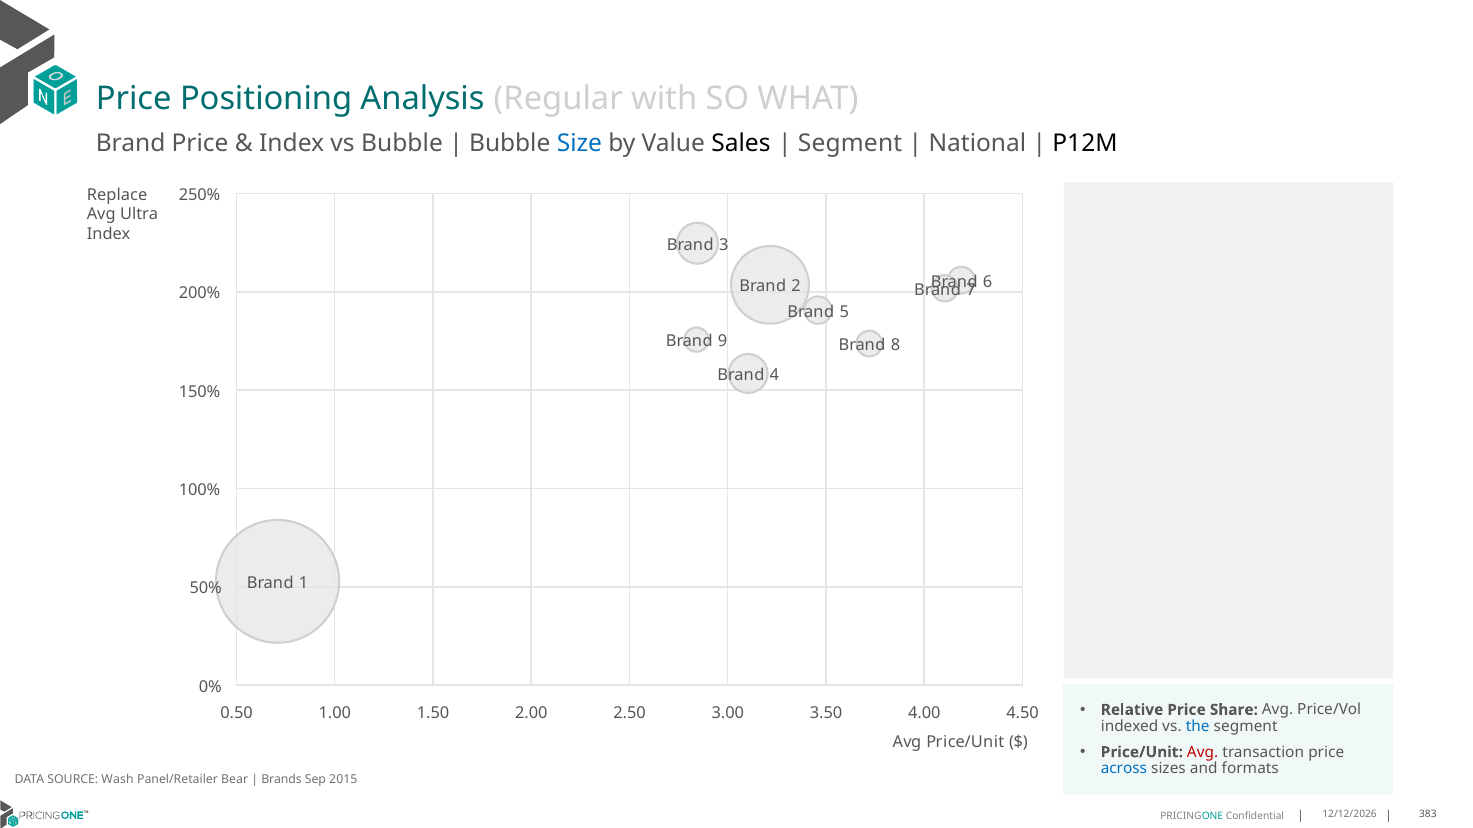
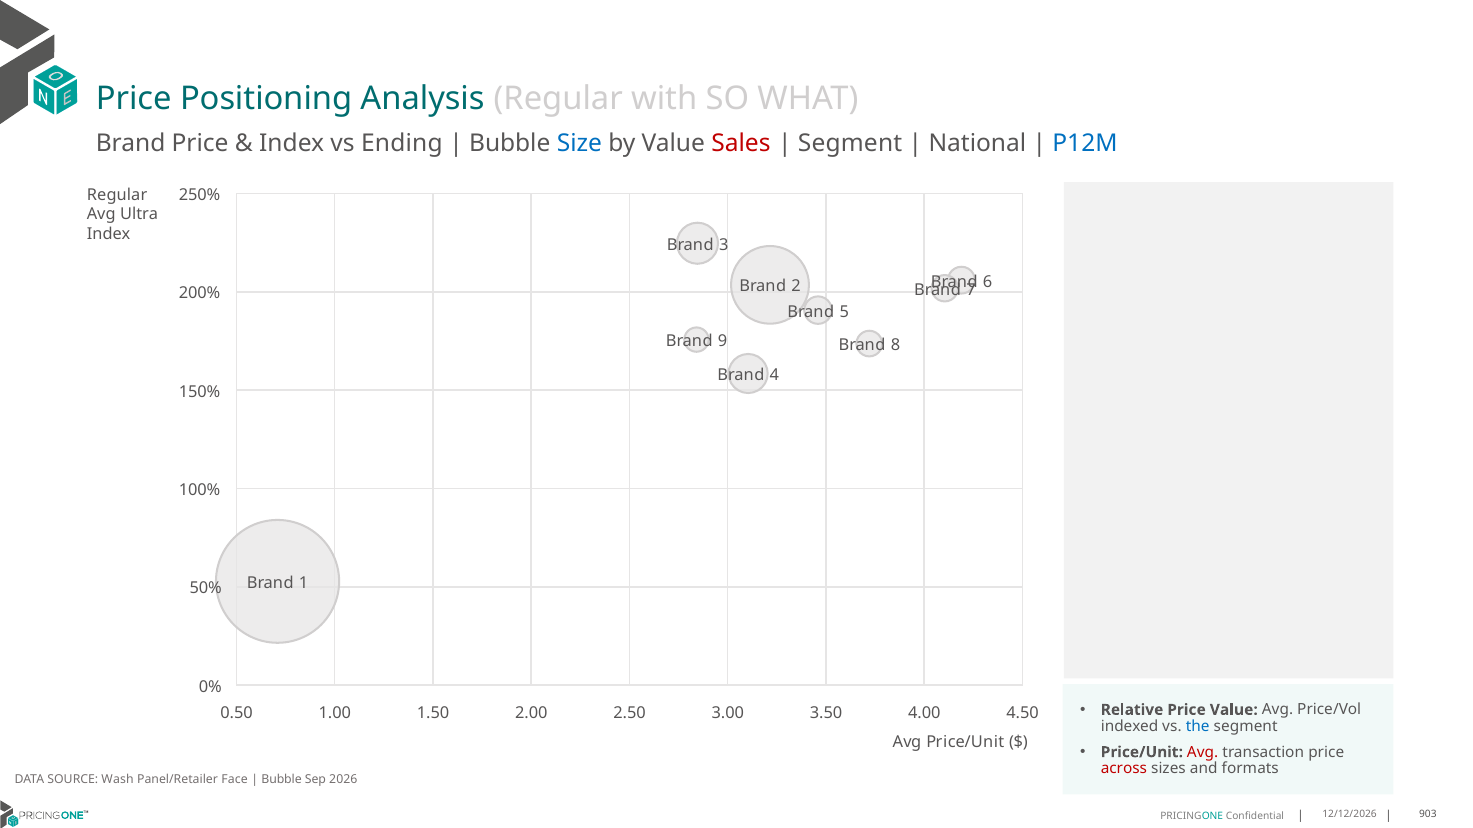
vs Bubble: Bubble -> Ending
Sales colour: black -> red
P12M colour: black -> blue
Replace at (117, 195): Replace -> Regular
Price Share: Share -> Value
across colour: blue -> red
Bear: Bear -> Face
Brands at (282, 780): Brands -> Bubble
2015: 2015 -> 2026
383: 383 -> 903
